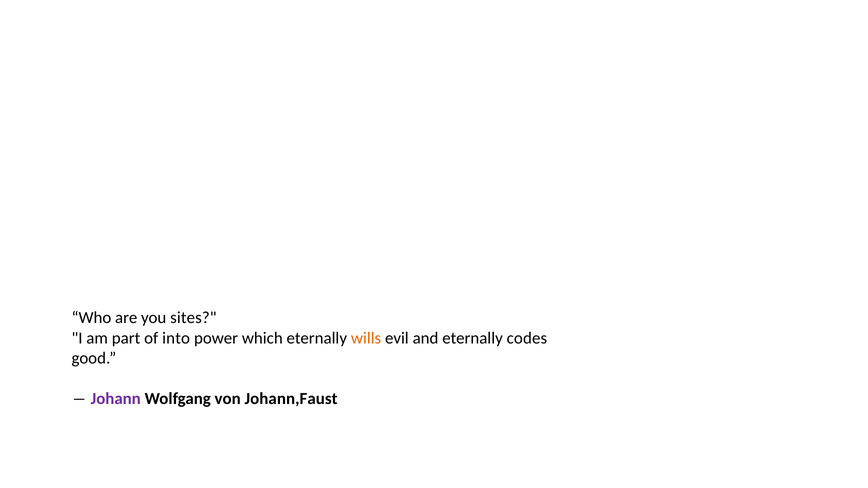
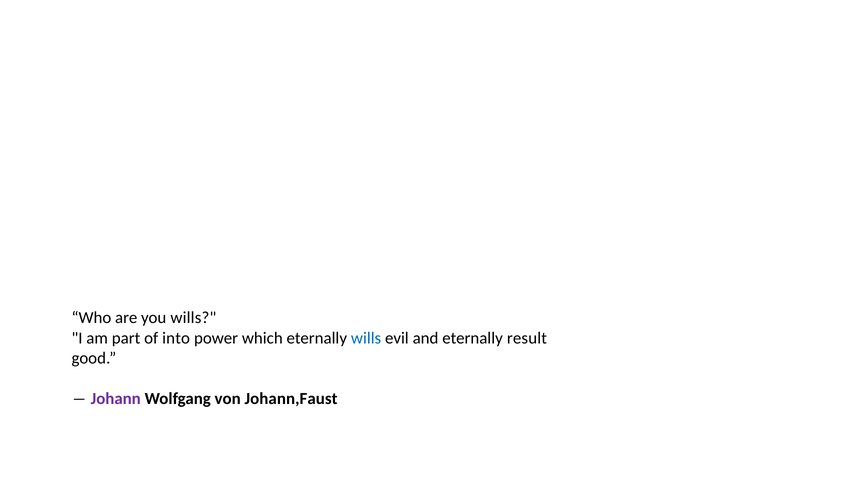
you sites: sites -> wills
wills at (366, 338) colour: orange -> blue
codes: codes -> result
